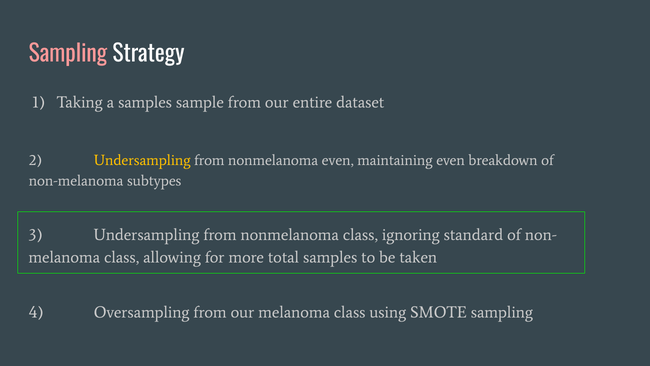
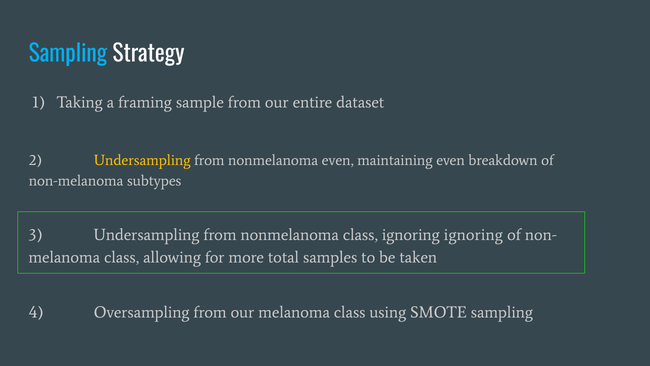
Sampling at (68, 54) colour: pink -> light blue
a samples: samples -> framing
ignoring standard: standard -> ignoring
